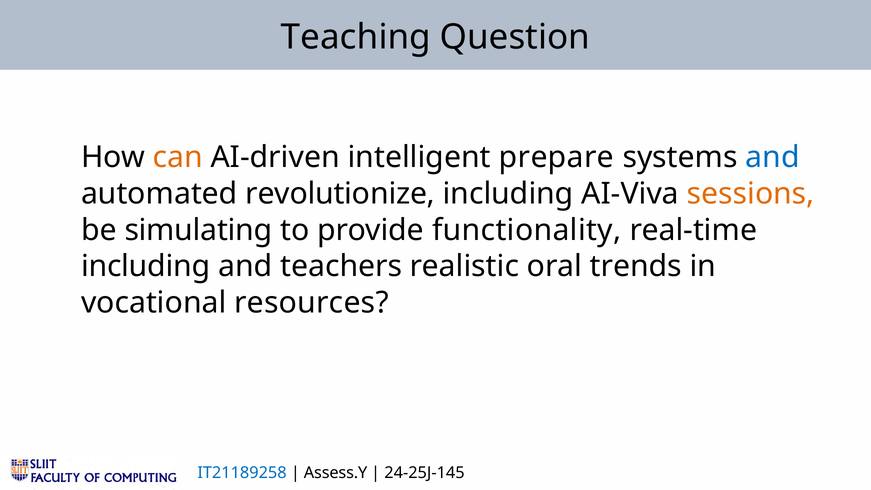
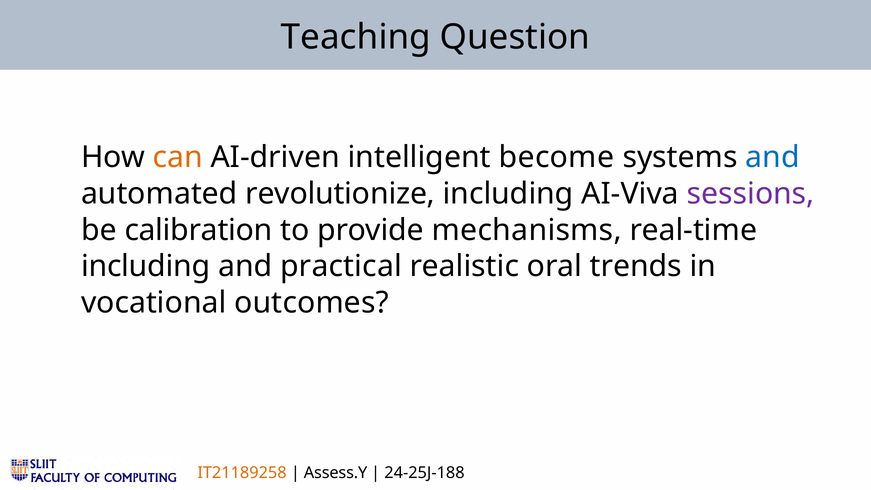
prepare: prepare -> become
sessions colour: orange -> purple
simulating: simulating -> calibration
functionality: functionality -> mechanisms
teachers: teachers -> practical
resources: resources -> outcomes
IT21189258 colour: blue -> orange
24-25J-145: 24-25J-145 -> 24-25J-188
